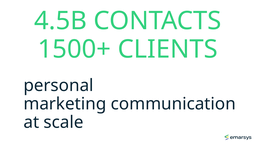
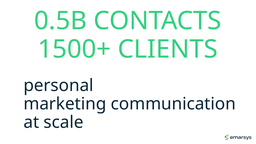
4.5B: 4.5B -> 0.5B
